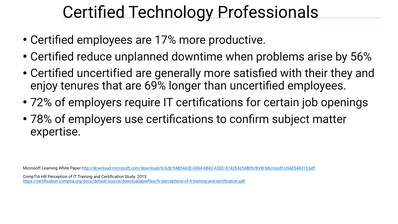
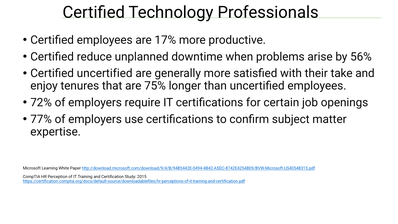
they: they -> take
69%: 69% -> 75%
78%: 78% -> 77%
